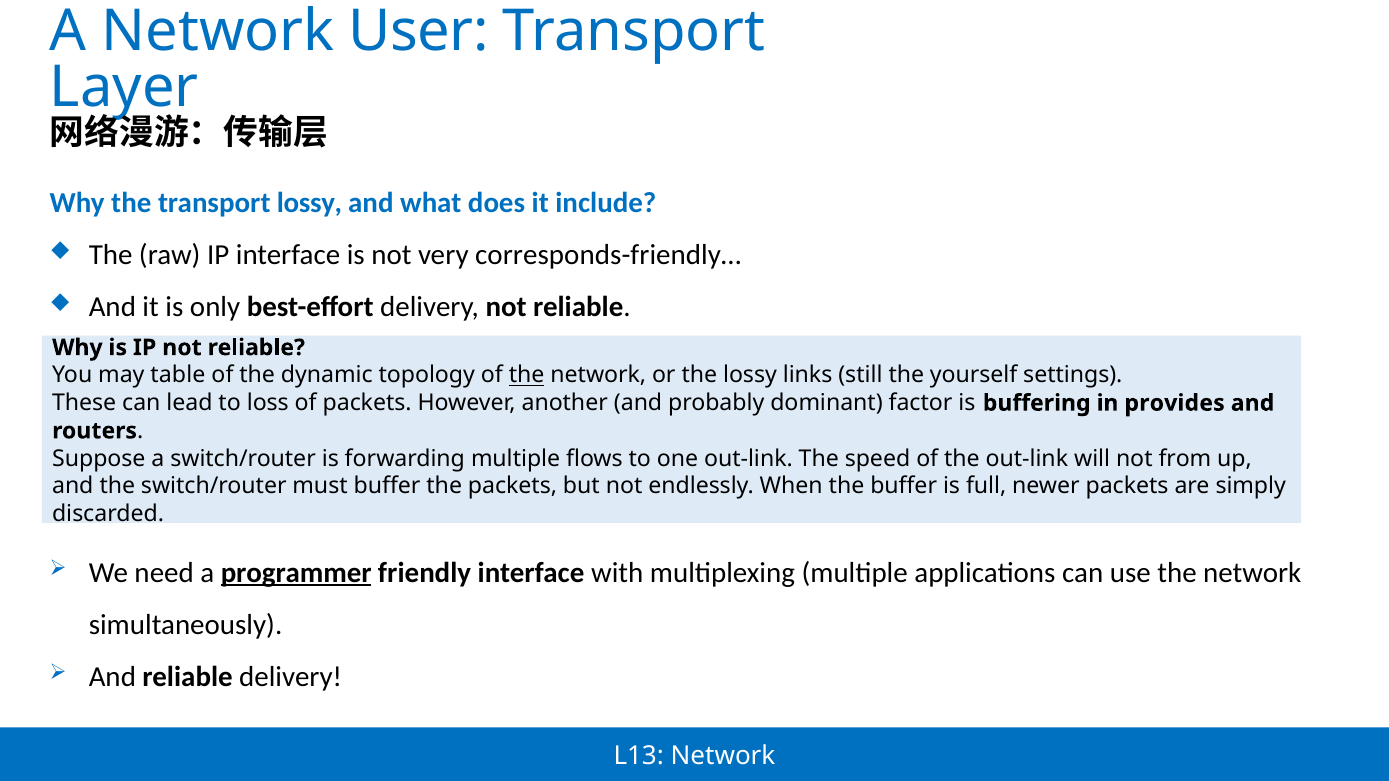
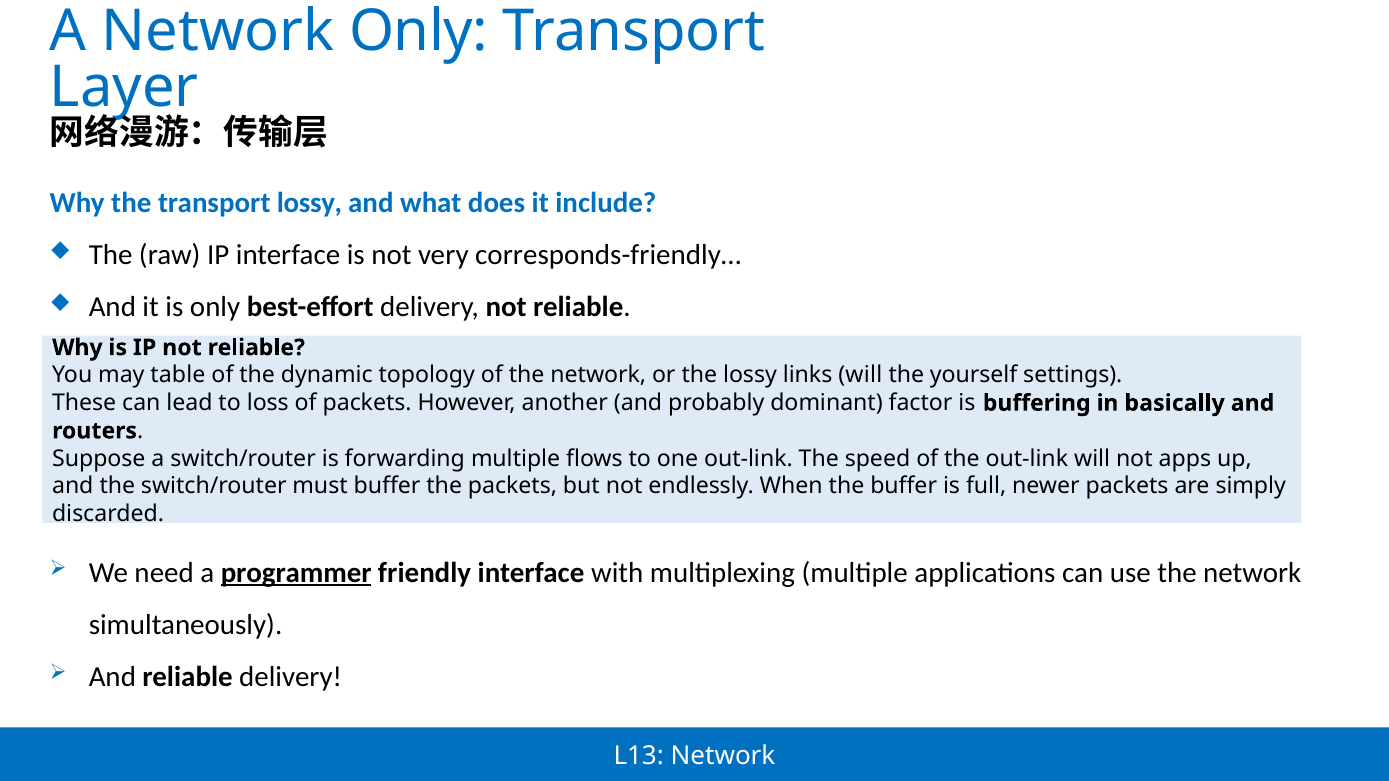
Network User: User -> Only
the at (527, 375) underline: present -> none
links still: still -> will
provides: provides -> basically
from: from -> apps
